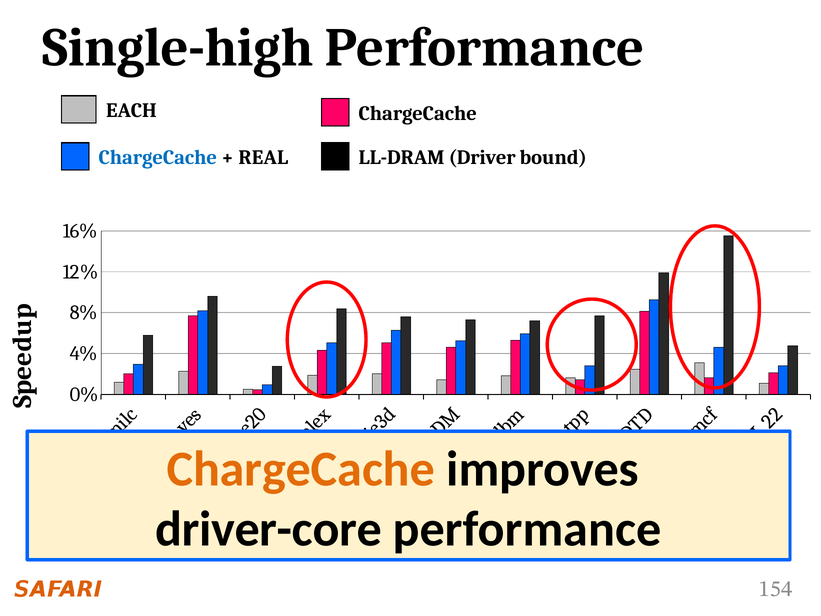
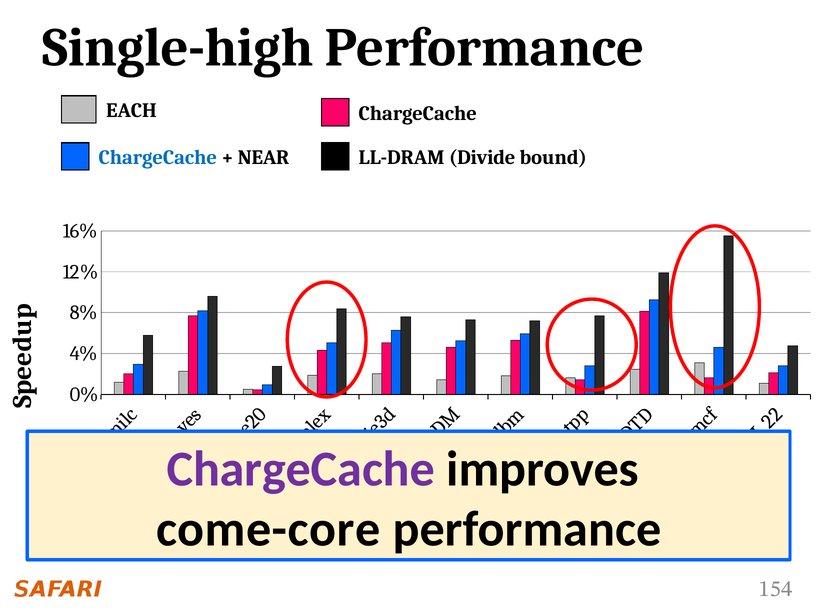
REAL: REAL -> NEAR
Driver: Driver -> Divide
ChargeCache at (301, 469) colour: orange -> purple
driver-core: driver-core -> come-core
